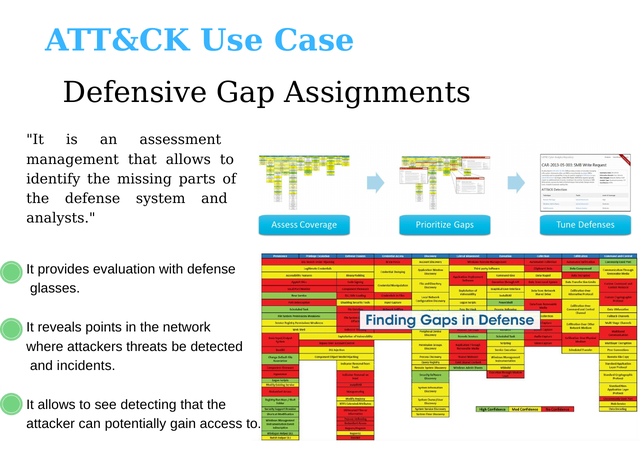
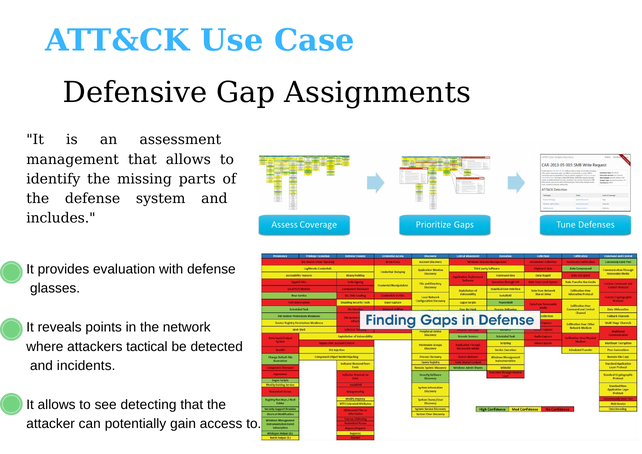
analysts: analysts -> includes
threats: threats -> tactical
